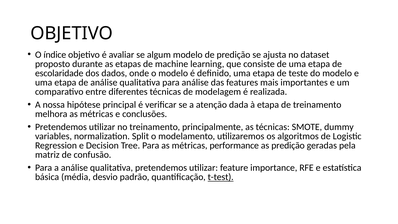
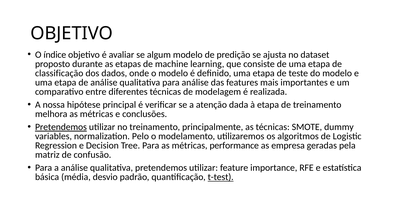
escolaridade: escolaridade -> classificação
Pretendemos at (61, 127) underline: none -> present
Split: Split -> Pelo
as predição: predição -> empresa
